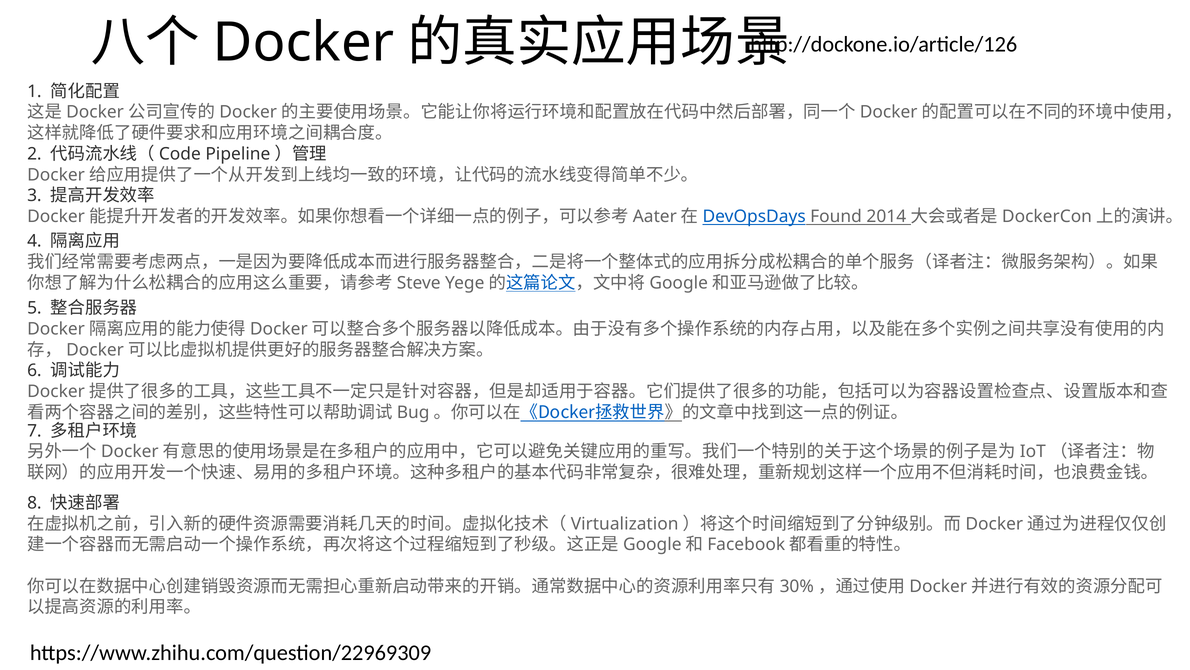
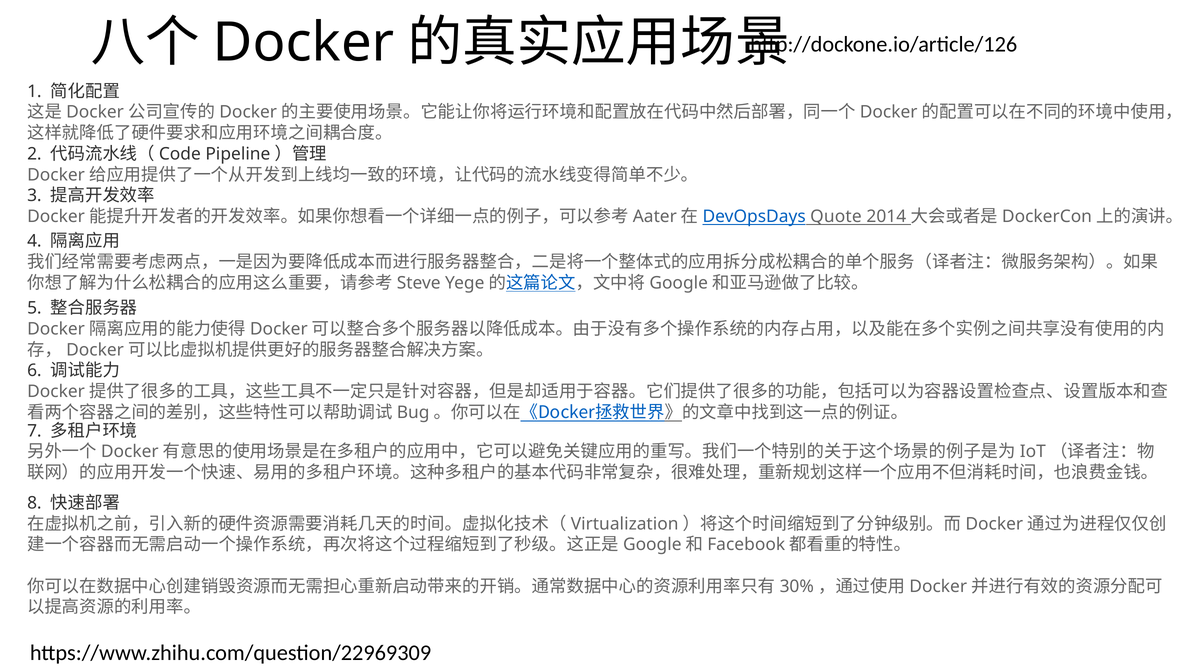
Found: Found -> Quote
